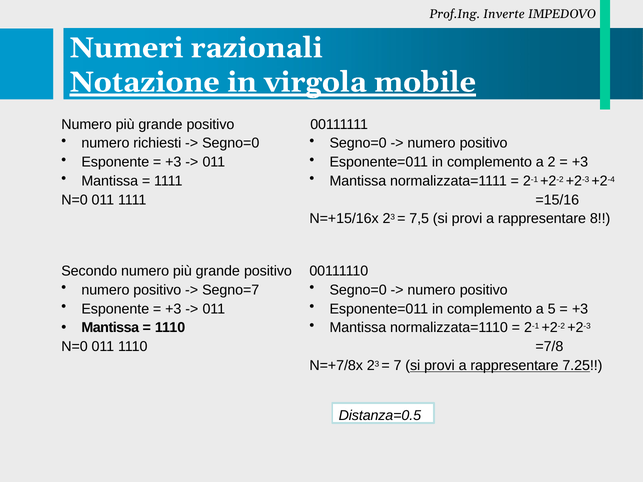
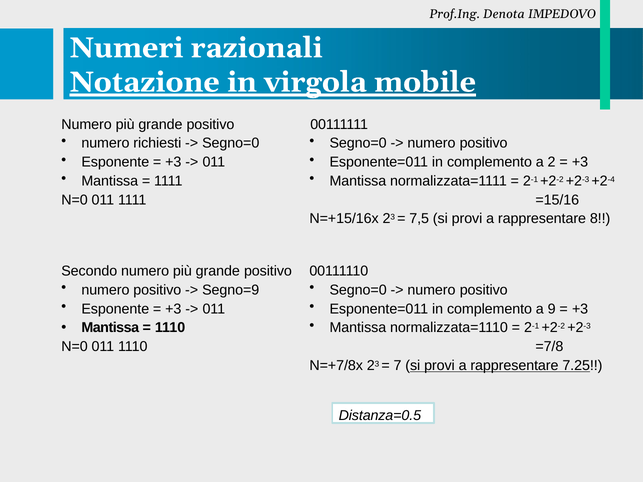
Inverte: Inverte -> Denota
Segno=7: Segno=7 -> Segno=9
5: 5 -> 9
